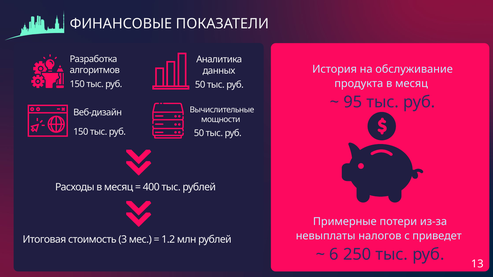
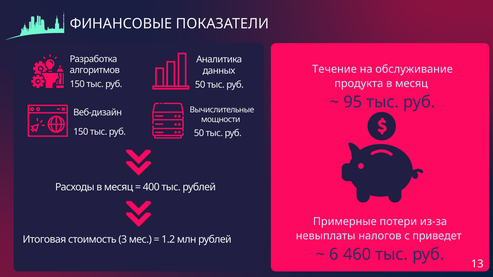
История: История -> Течение
250: 250 -> 460
